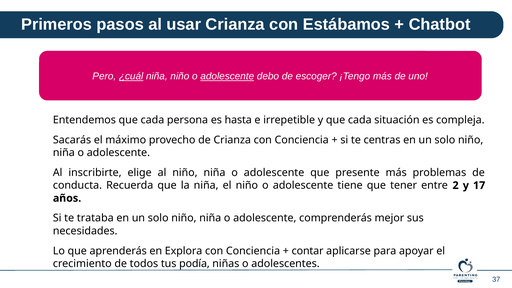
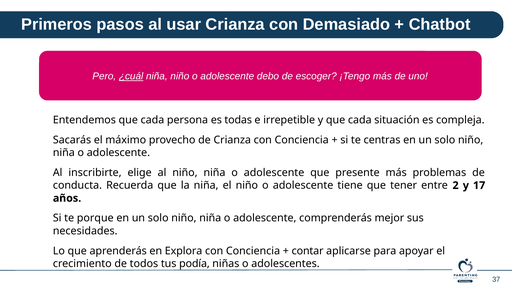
Estábamos: Estábamos -> Demasiado
adolescente at (227, 76) underline: present -> none
hasta: hasta -> todas
trataba: trataba -> porque
